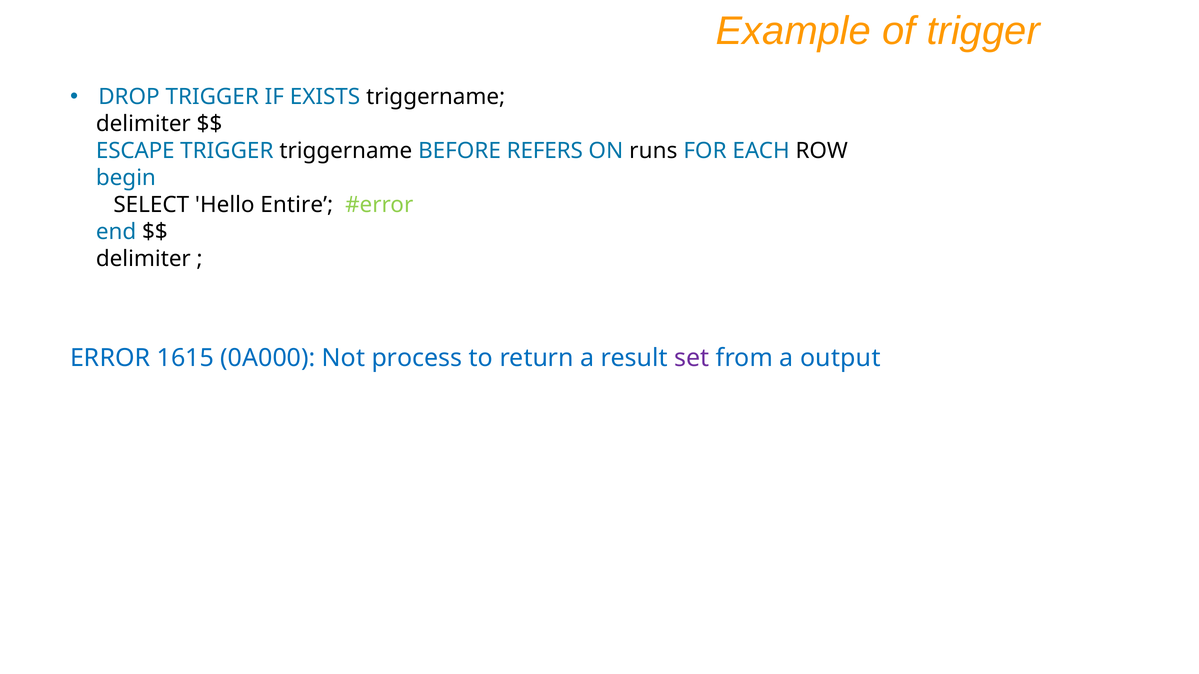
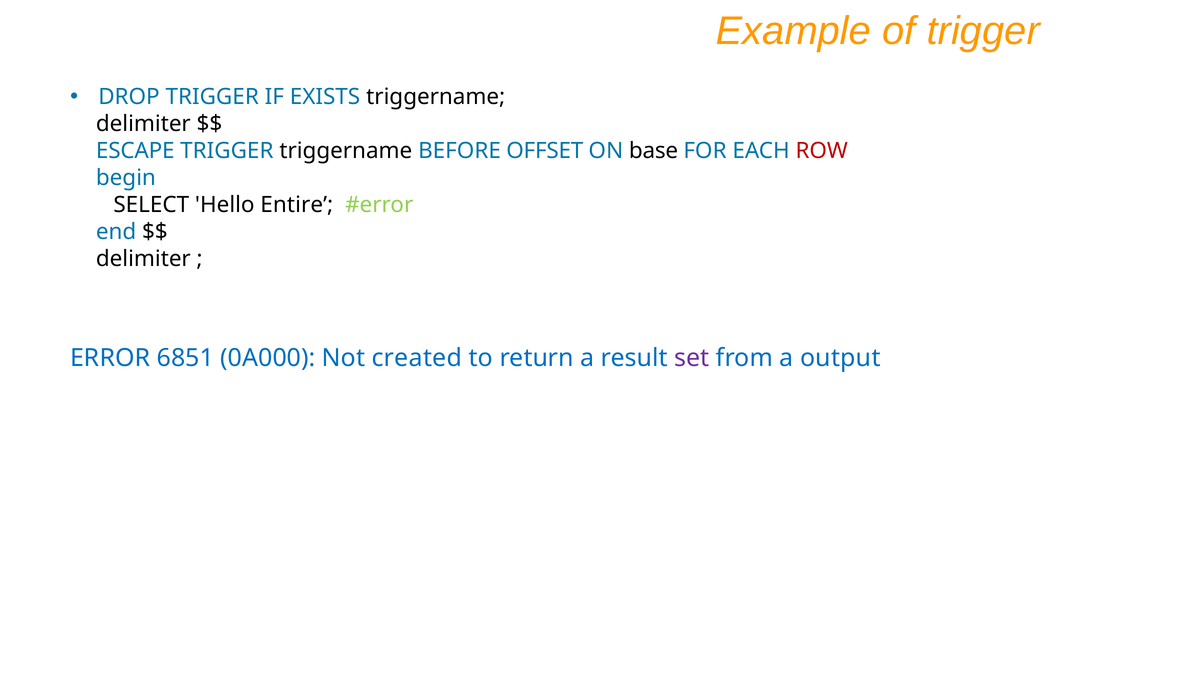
REFERS: REFERS -> OFFSET
runs: runs -> base
ROW colour: black -> red
1615: 1615 -> 6851
process: process -> created
